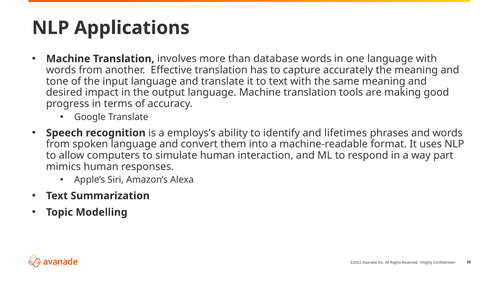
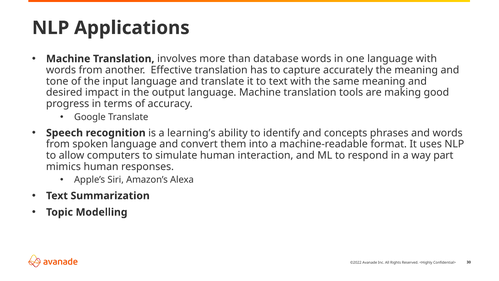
employs’s: employs’s -> learning’s
lifetimes: lifetimes -> concepts
